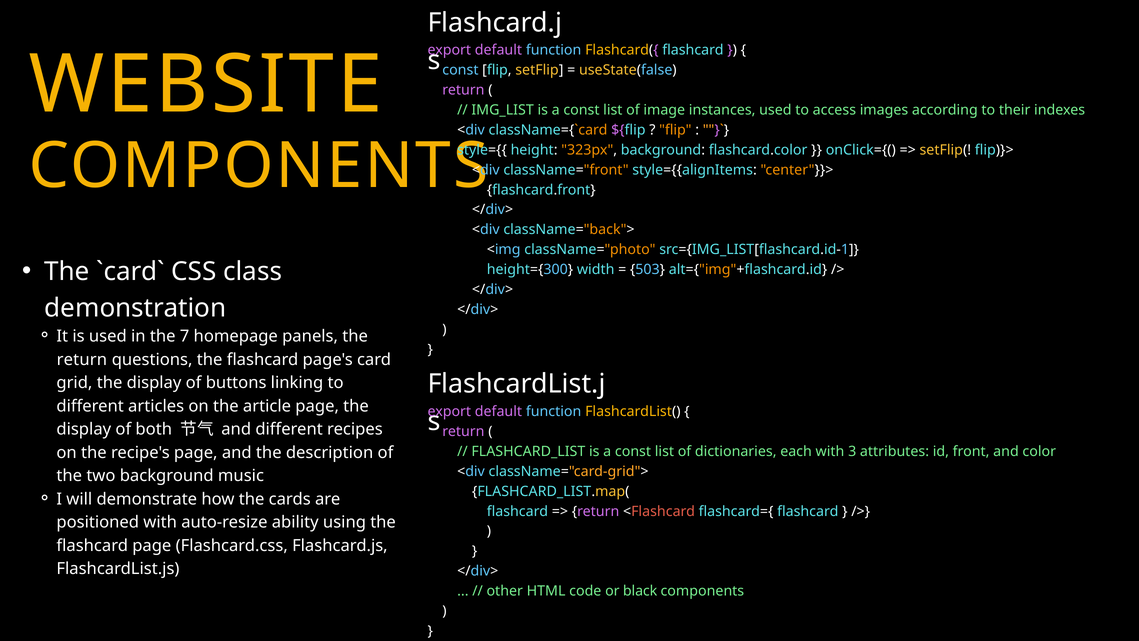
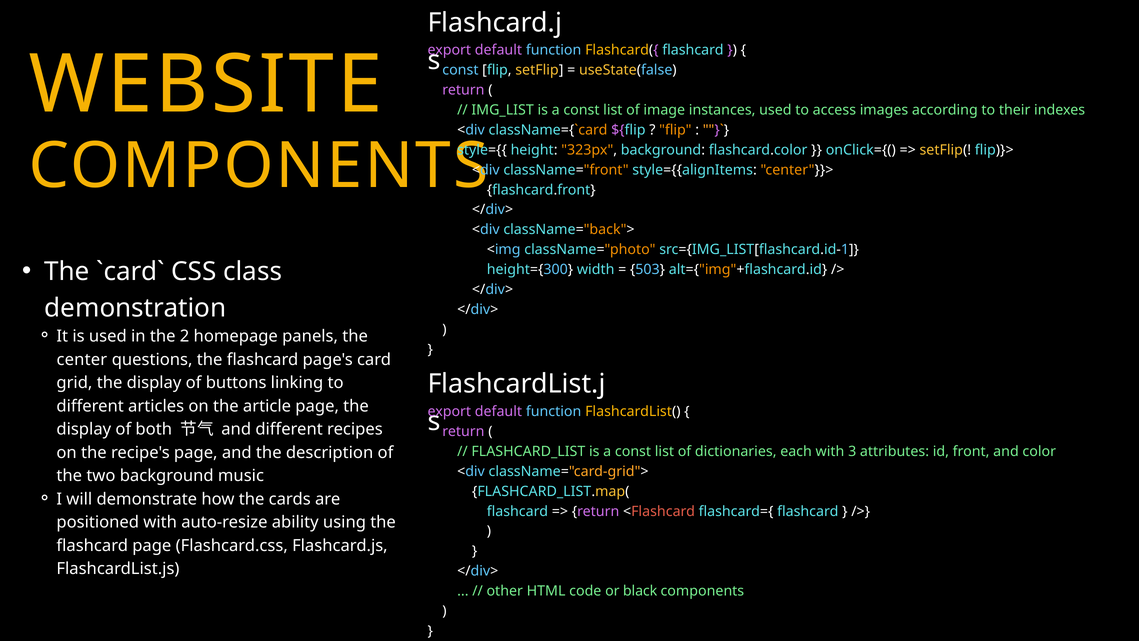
7: 7 -> 2
return at (82, 359): return -> center
